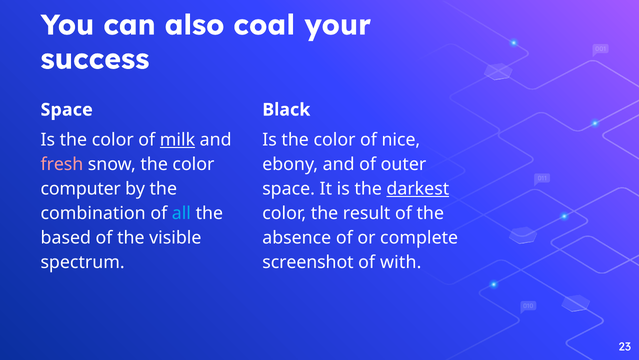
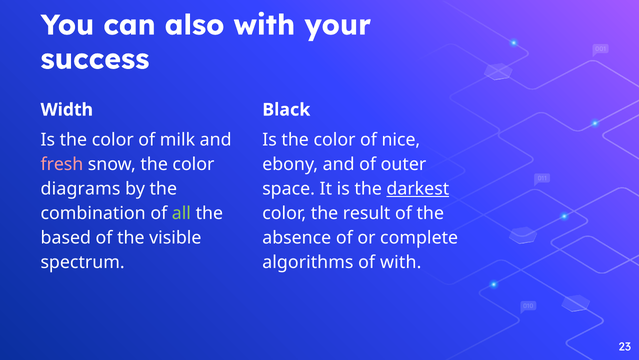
also coal: coal -> with
Space at (67, 110): Space -> Width
milk underline: present -> none
computer: computer -> diagrams
all colour: light blue -> light green
screenshot: screenshot -> algorithms
